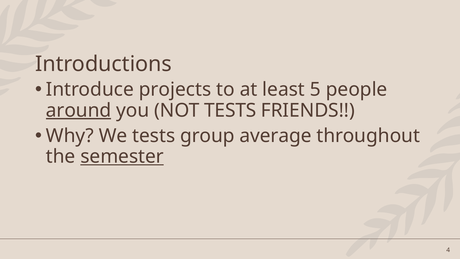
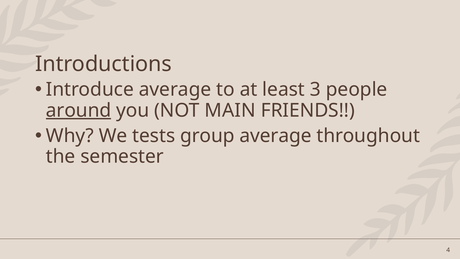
Introduce projects: projects -> average
5: 5 -> 3
NOT TESTS: TESTS -> MAIN
semester underline: present -> none
